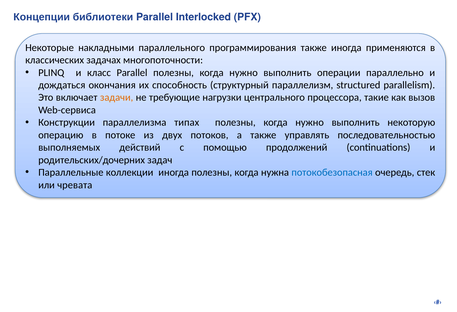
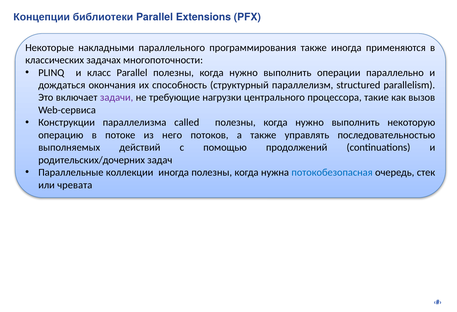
Interlocked: Interlocked -> Extensions
задачи colour: orange -> purple
типах: типах -> called
двух: двух -> него
